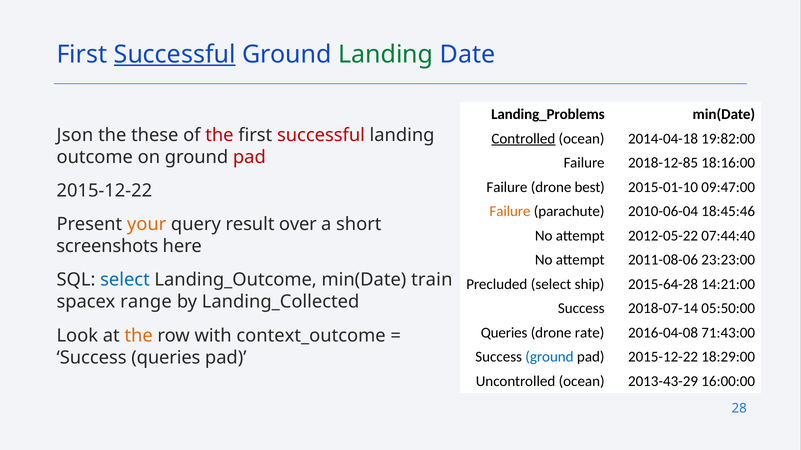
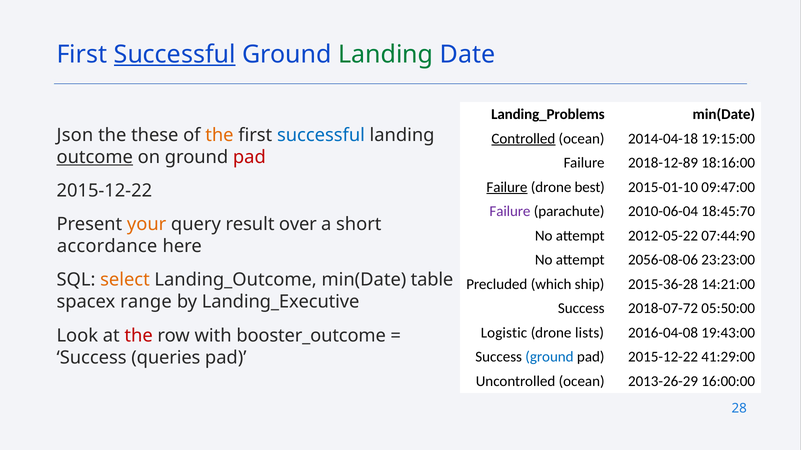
the at (219, 135) colour: red -> orange
successful at (321, 135) colour: red -> blue
19:82:00: 19:82:00 -> 19:15:00
outcome underline: none -> present
2018-12-85: 2018-12-85 -> 2018-12-89
Failure at (507, 187) underline: none -> present
Failure at (510, 212) colour: orange -> purple
18:45:46: 18:45:46 -> 18:45:70
07:44:40: 07:44:40 -> 07:44:90
screenshots: screenshots -> accordance
2011-08-06: 2011-08-06 -> 2056-08-06
select at (125, 280) colour: blue -> orange
train: train -> table
Precluded select: select -> which
2015-64-28: 2015-64-28 -> 2015-36-28
Landing_Collected: Landing_Collected -> Landing_Executive
2018-07-14: 2018-07-14 -> 2018-07-72
Queries at (504, 333): Queries -> Logistic
rate: rate -> lists
71:43:00: 71:43:00 -> 19:43:00
the at (139, 336) colour: orange -> red
context_outcome: context_outcome -> booster_outcome
18:29:00: 18:29:00 -> 41:29:00
2013-43-29: 2013-43-29 -> 2013-26-29
